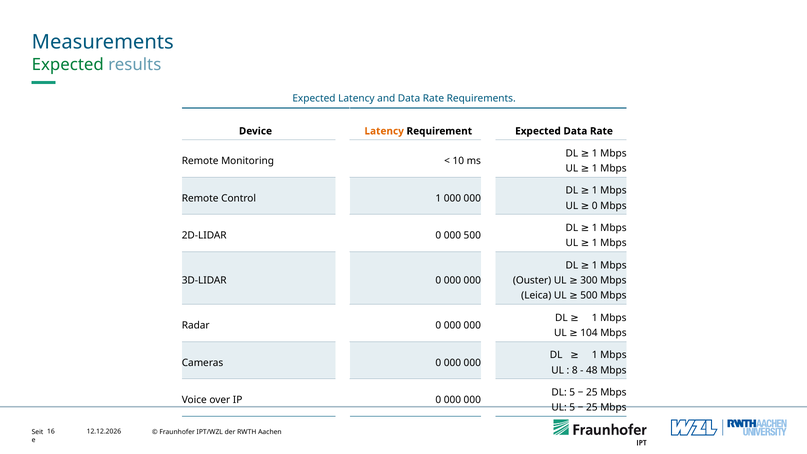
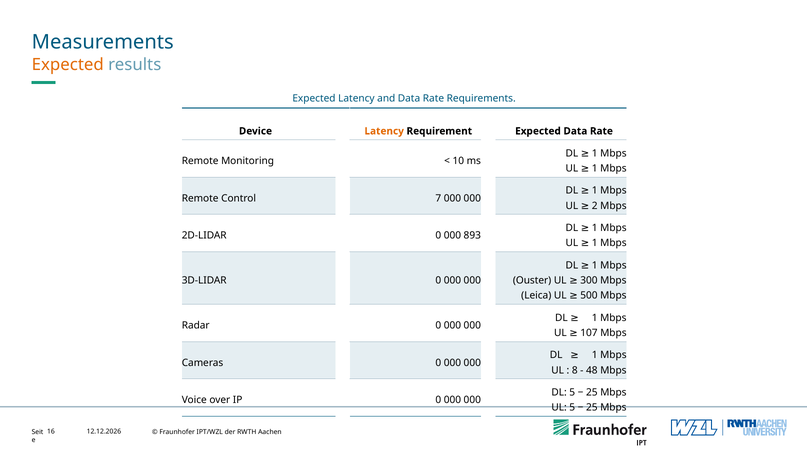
Expected at (68, 65) colour: green -> orange
Control 1: 1 -> 7
UL 0: 0 -> 2
000 500: 500 -> 893
104: 104 -> 107
